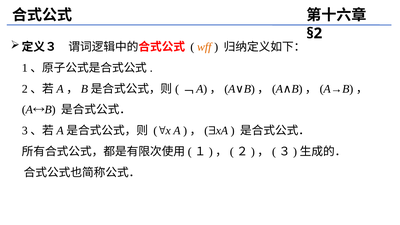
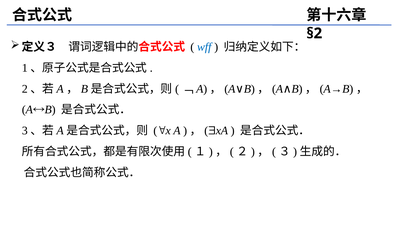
wff colour: orange -> blue
